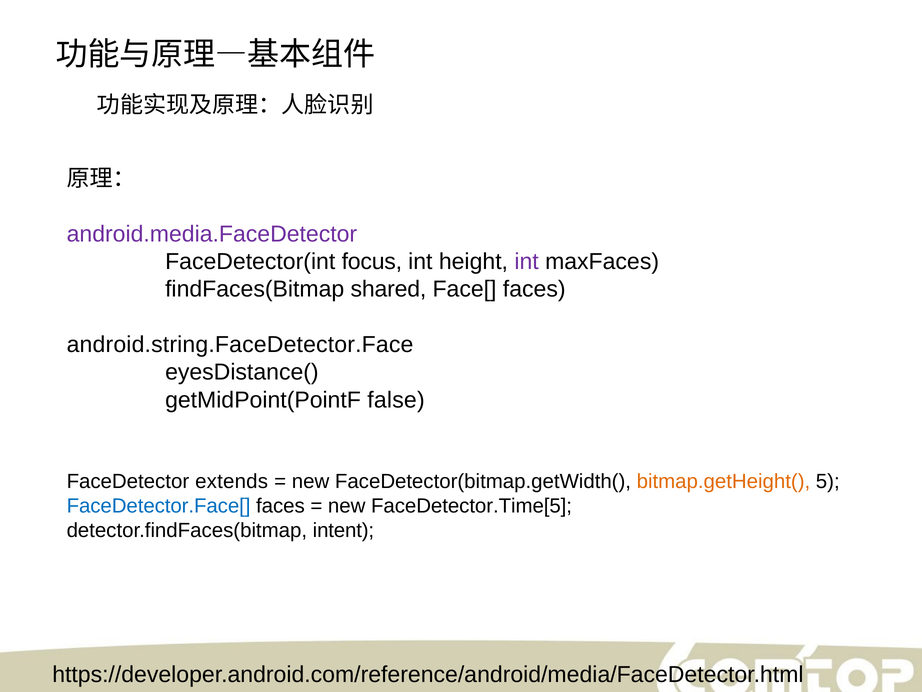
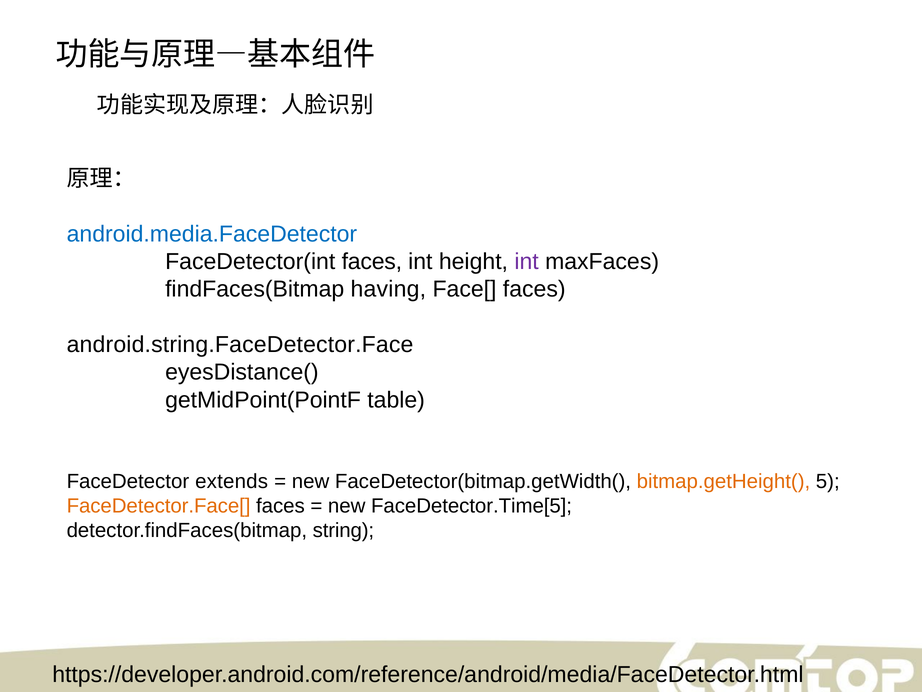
android.media.FaceDetector colour: purple -> blue
FaceDetector(int focus: focus -> faces
shared: shared -> having
false: false -> table
FaceDetector.Face[ colour: blue -> orange
intent: intent -> string
